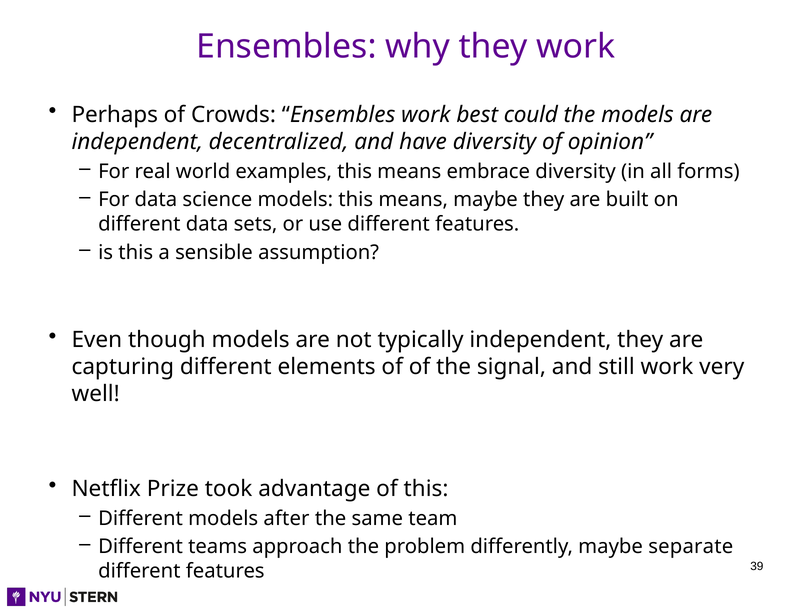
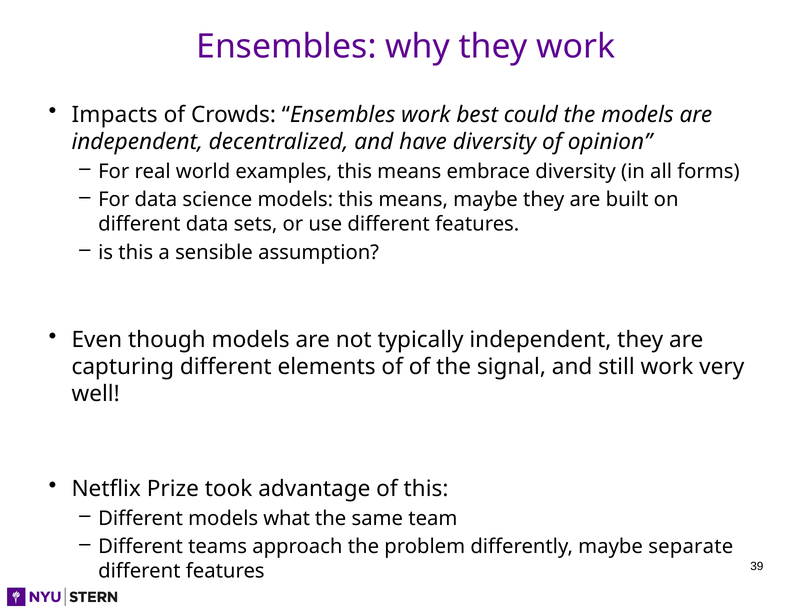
Perhaps: Perhaps -> Impacts
after: after -> what
